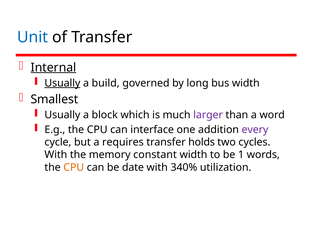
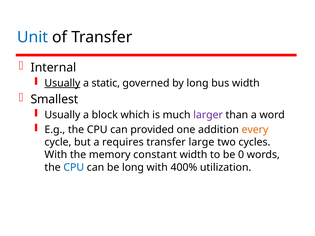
Internal underline: present -> none
build: build -> static
interface: interface -> provided
every colour: purple -> orange
holds: holds -> large
1: 1 -> 0
CPU at (74, 168) colour: orange -> blue
be date: date -> long
340%: 340% -> 400%
